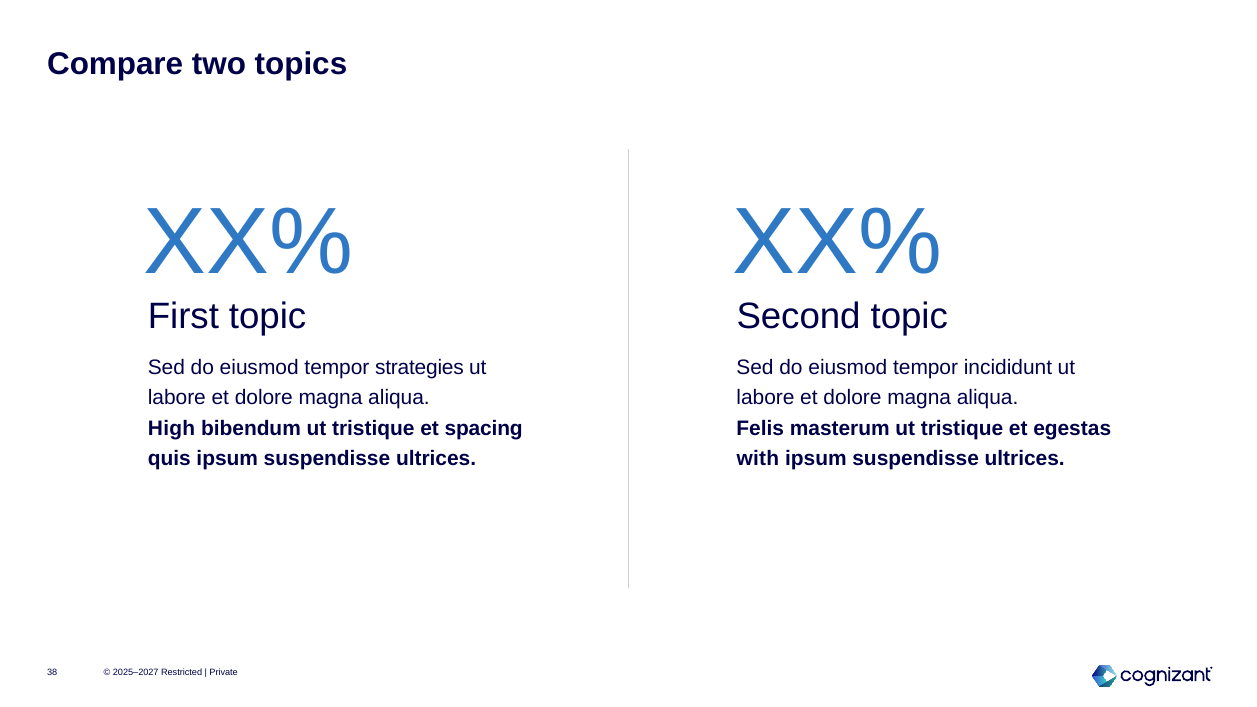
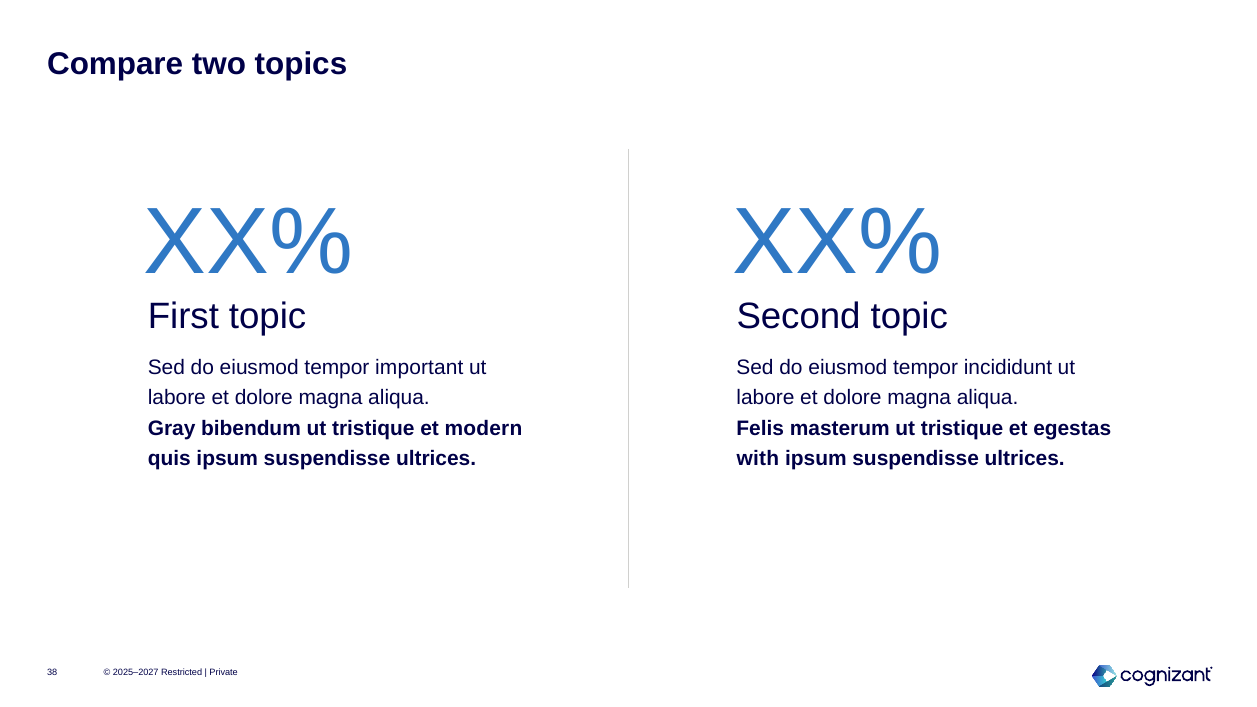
strategies: strategies -> important
High: High -> Gray
spacing: spacing -> modern
